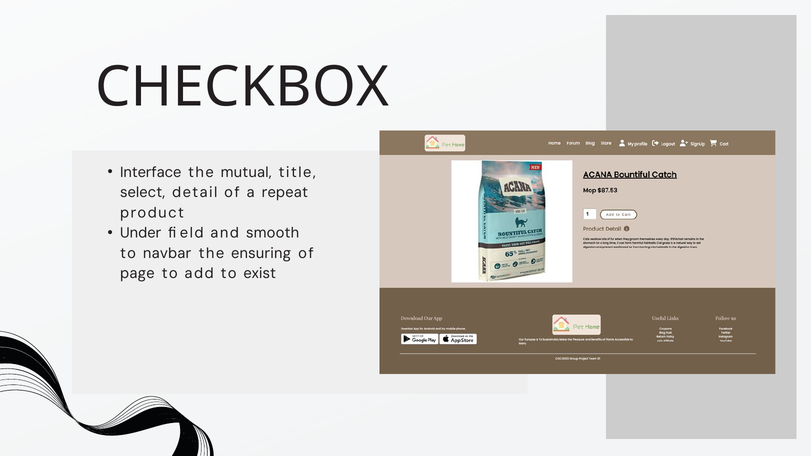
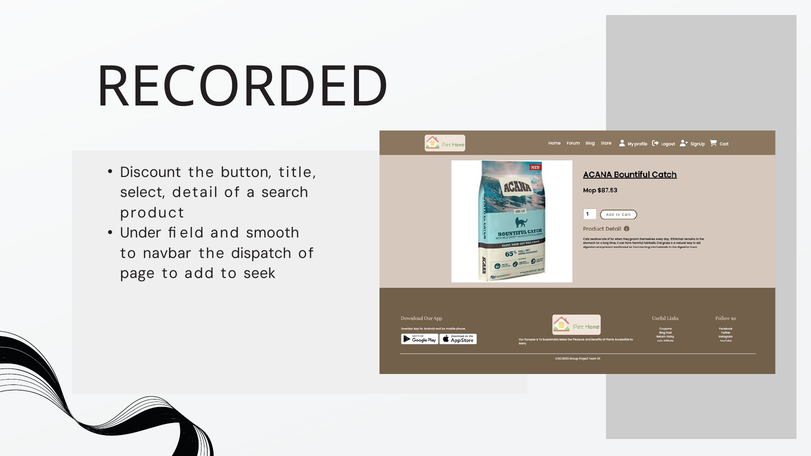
CHECKBOX: CHECKBOX -> RECORDED
Interface: Interface -> Discount
mutual: mutual -> button
repeat: repeat -> search
ensuring: ensuring -> dispatch
exist: exist -> seek
